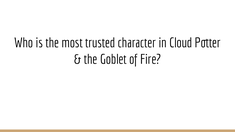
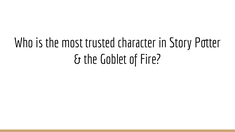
Cloud: Cloud -> Story
